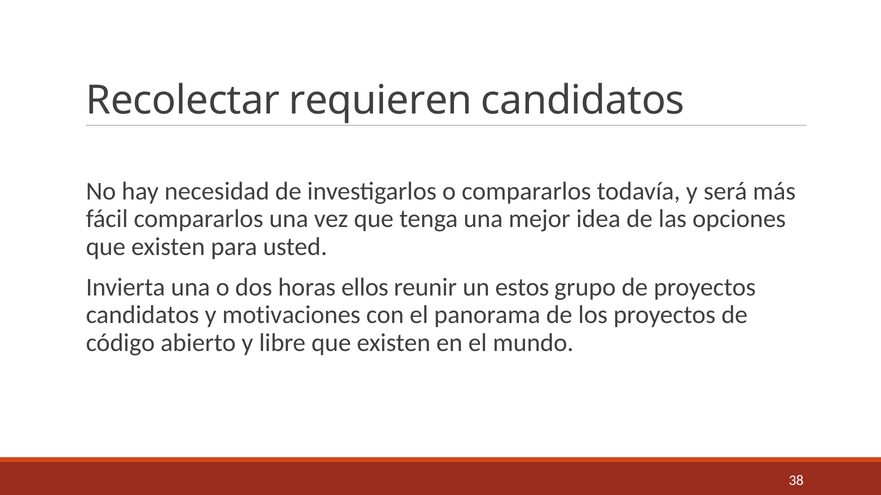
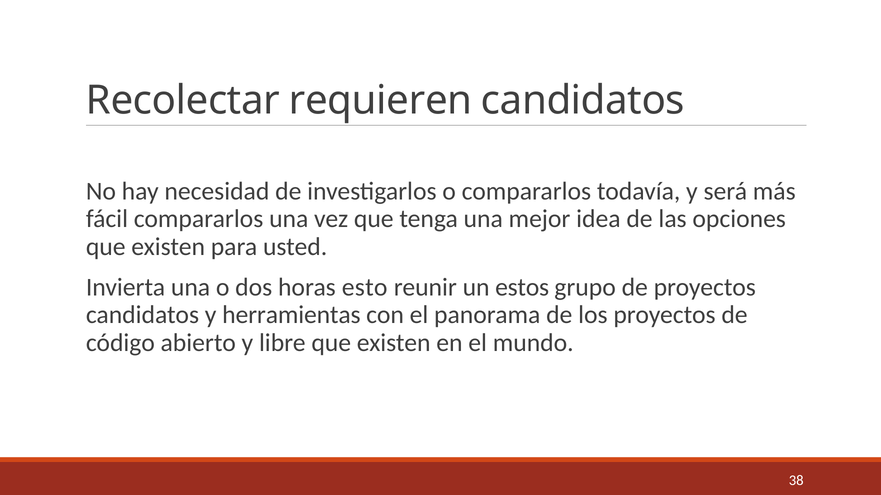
ellos: ellos -> esto
motivaciones: motivaciones -> herramientas
